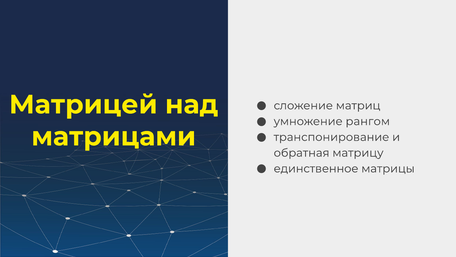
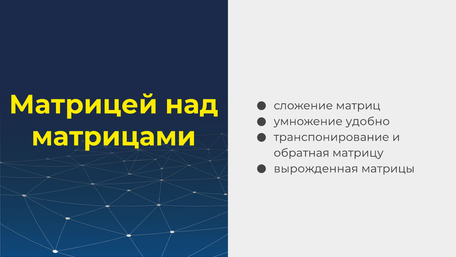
рангом: рангом -> удобно
единственное: единственное -> вырожденная
